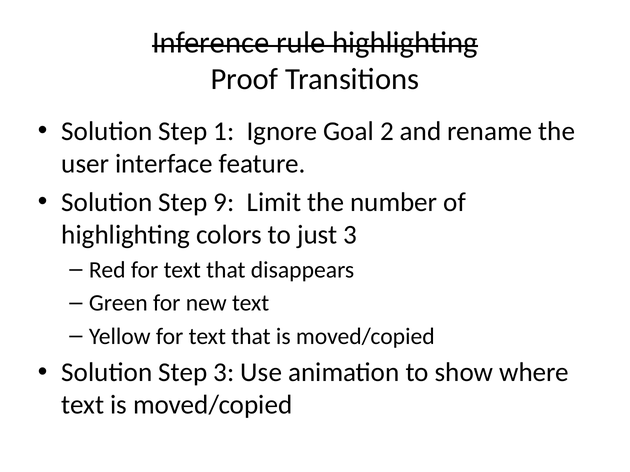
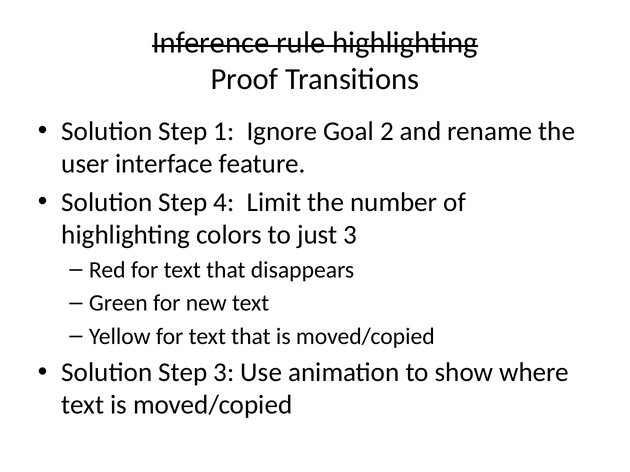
9: 9 -> 4
